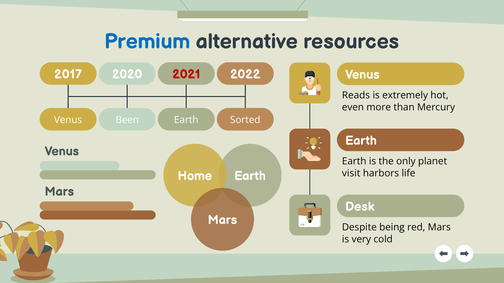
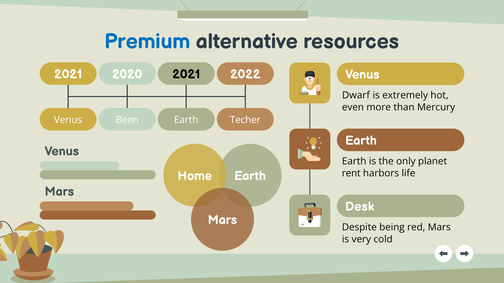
2017 at (68, 75): 2017 -> 2021
2021 at (186, 75) colour: red -> black
Reads: Reads -> Dwarf
Sorted: Sorted -> Techer
visit: visit -> rent
